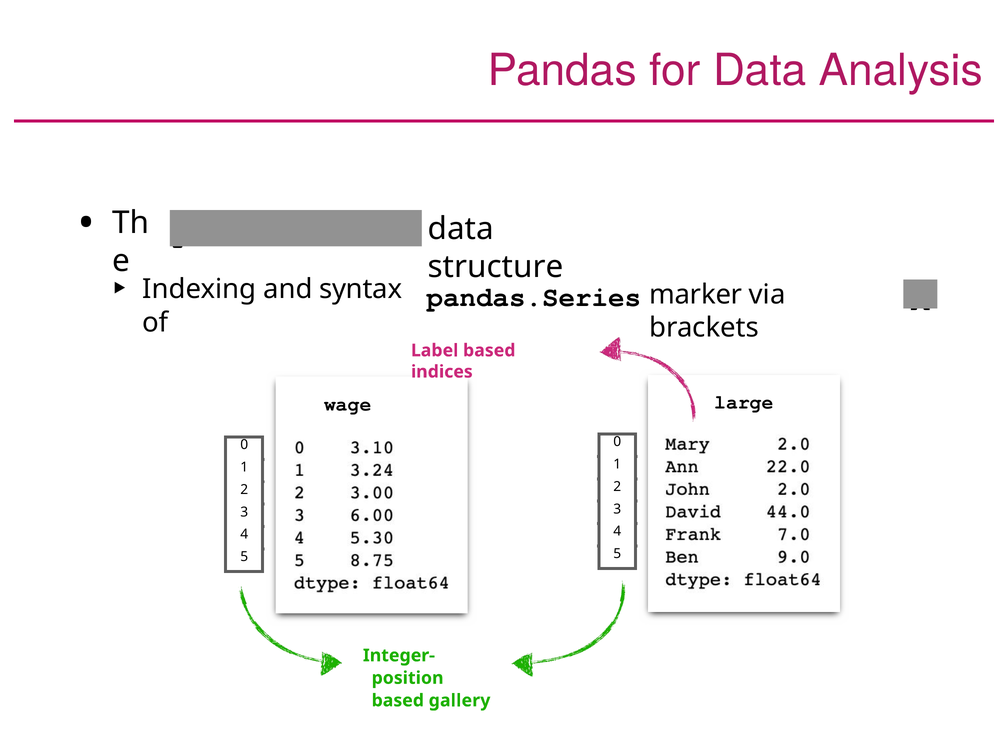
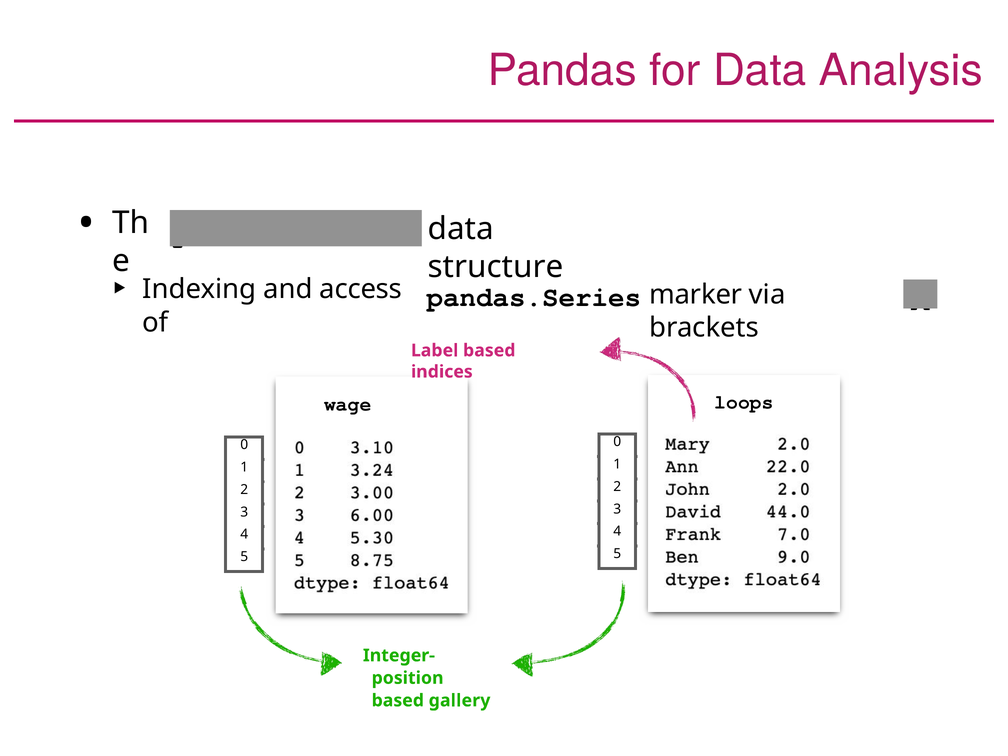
syntax: syntax -> access
large: large -> loops
